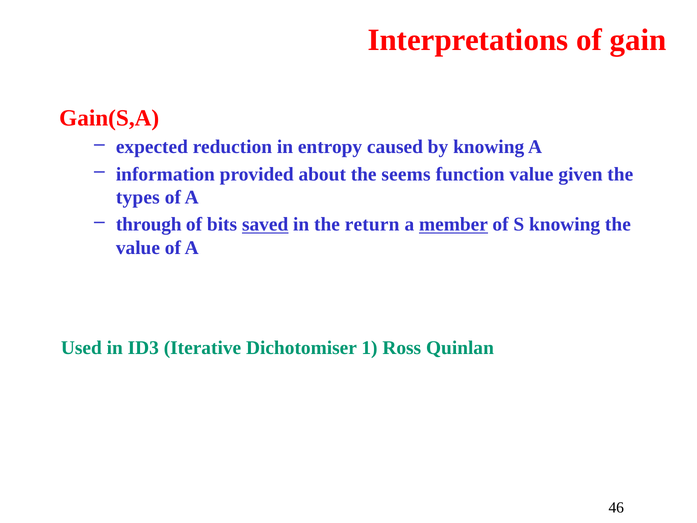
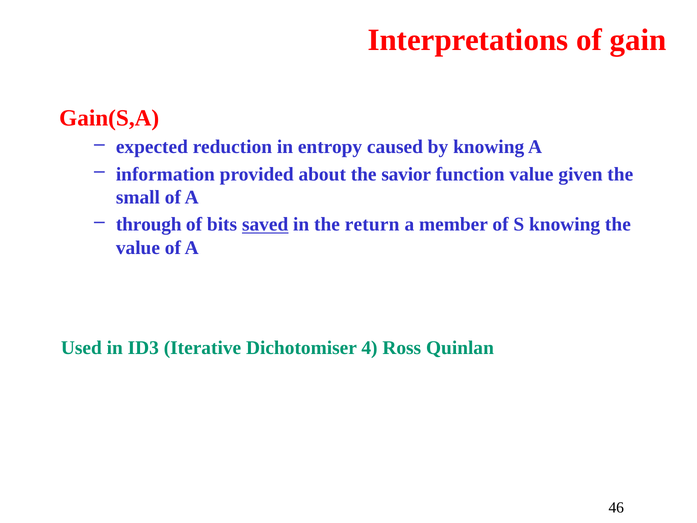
seems: seems -> savior
types: types -> small
member underline: present -> none
1: 1 -> 4
